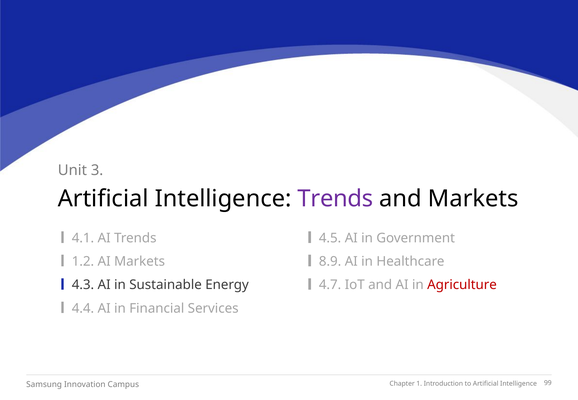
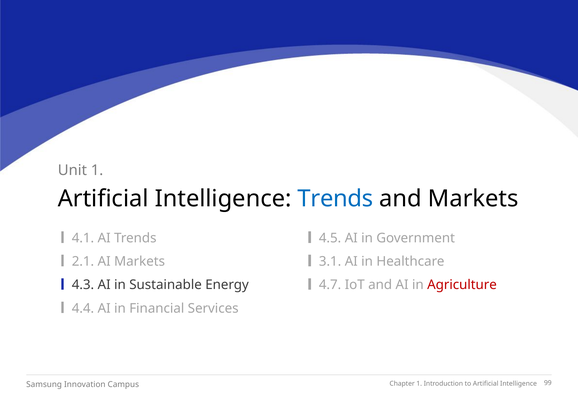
Unit 3: 3 -> 1
Trends at (335, 199) colour: purple -> blue
1.2: 1.2 -> 2.1
8.9: 8.9 -> 3.1
